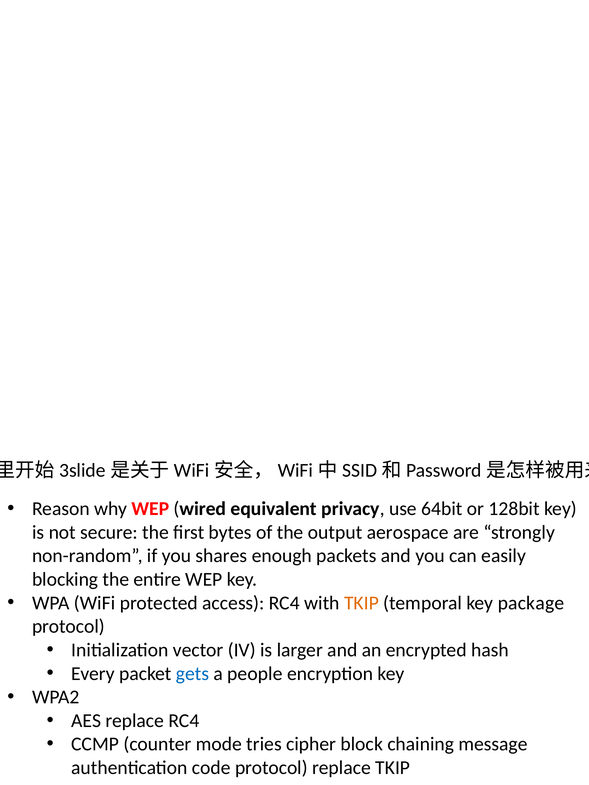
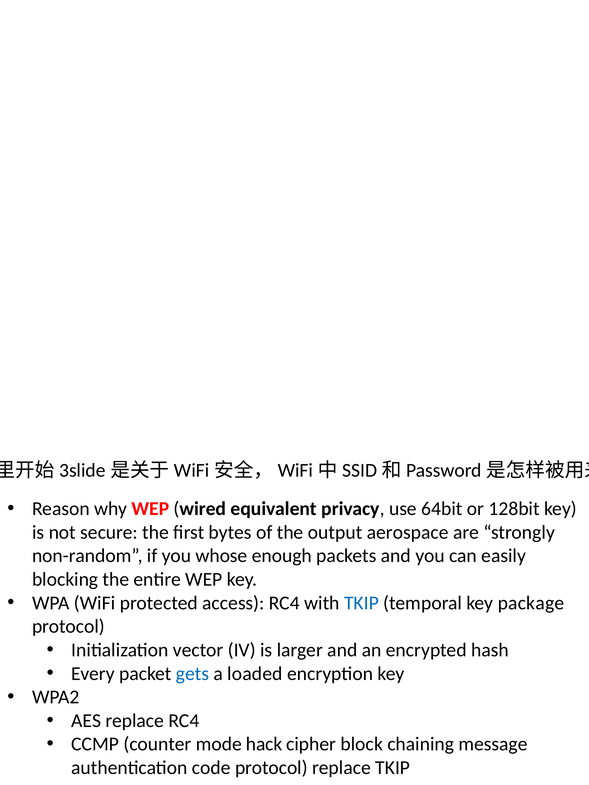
shares: shares -> whose
TKIP at (361, 603) colour: orange -> blue
people: people -> loaded
tries: tries -> hack
